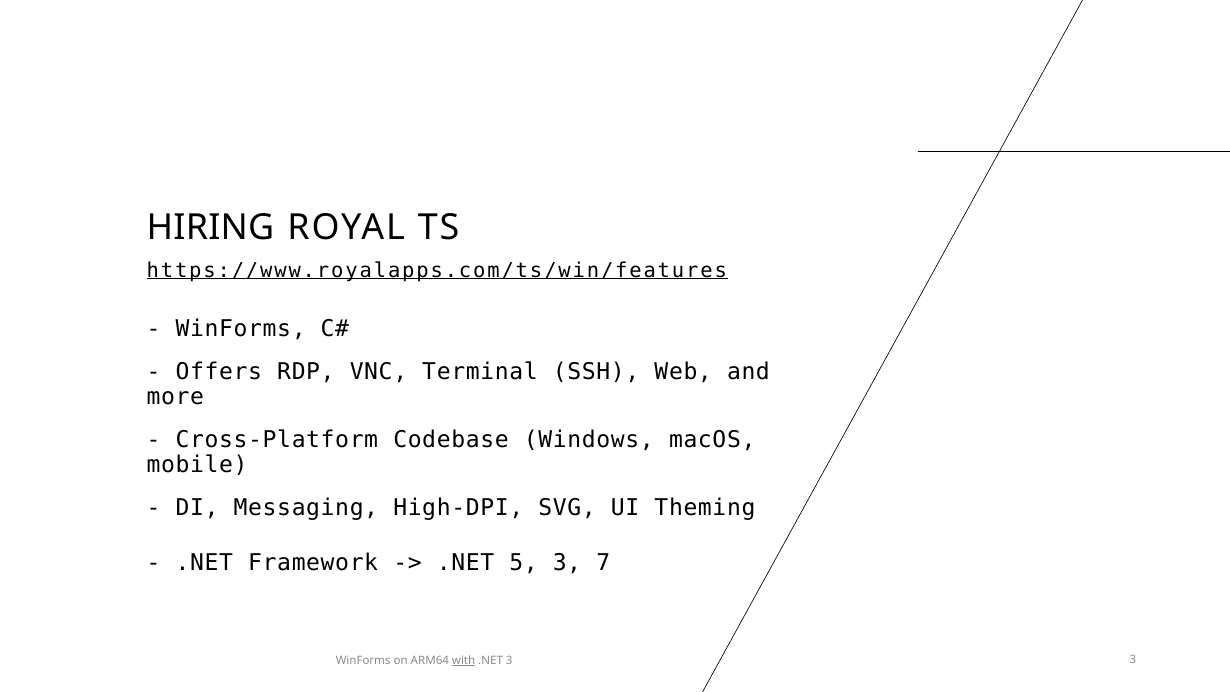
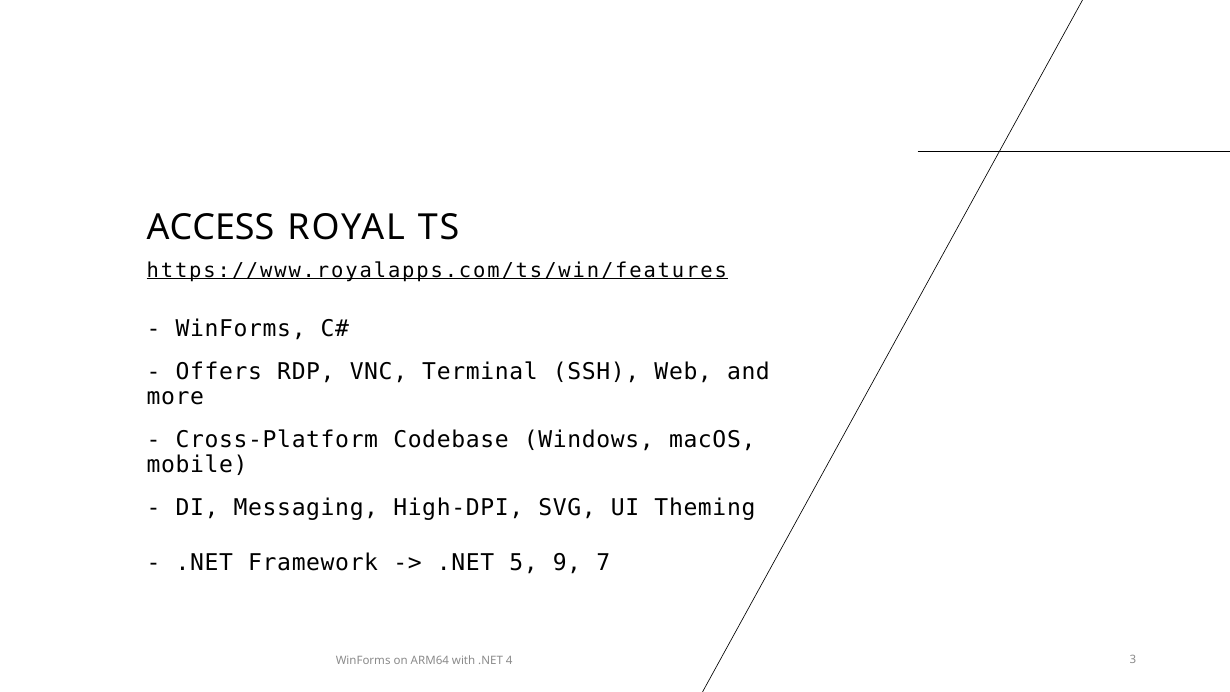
HIRING: HIRING -> ACCESS
5 3: 3 -> 9
with underline: present -> none
.NET 3: 3 -> 4
